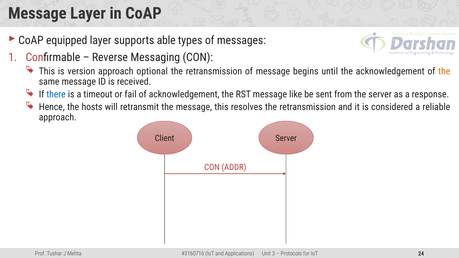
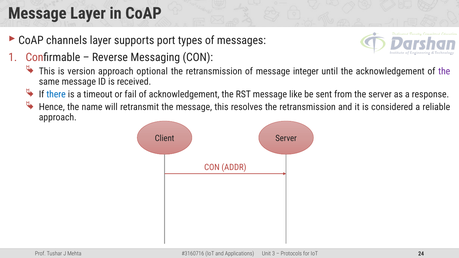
equipped: equipped -> channels
able: able -> port
begins: begins -> integer
the at (444, 71) colour: orange -> purple
hosts: hosts -> name
